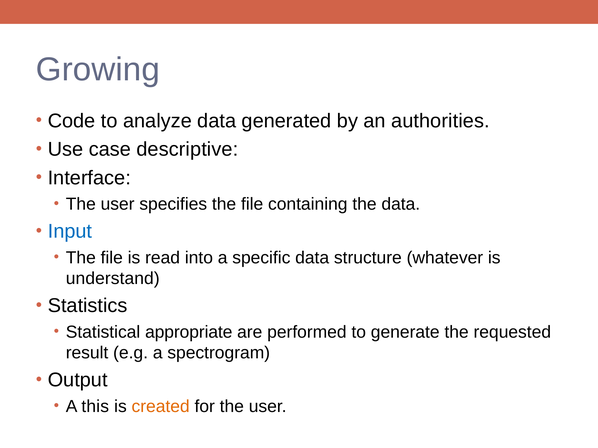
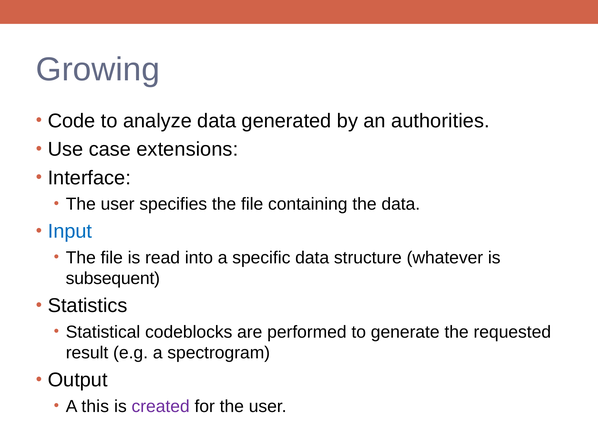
descriptive: descriptive -> extensions
understand: understand -> subsequent
appropriate: appropriate -> codeblocks
created colour: orange -> purple
